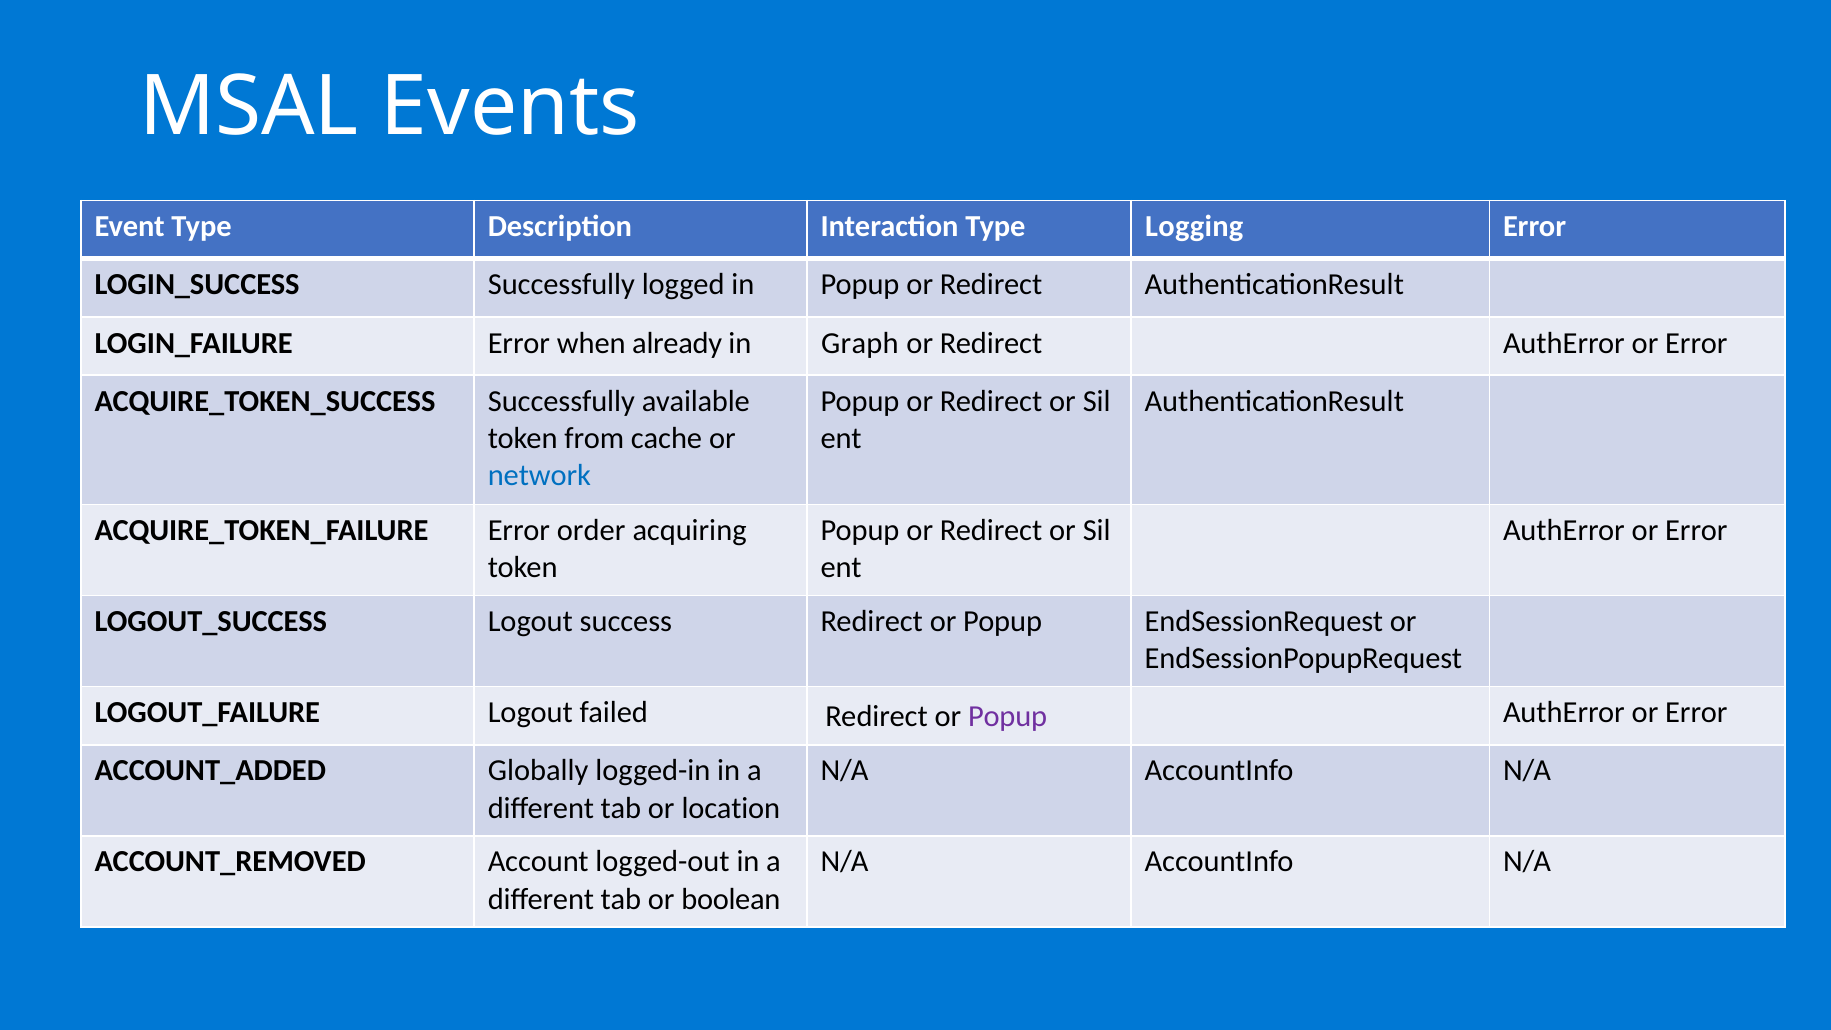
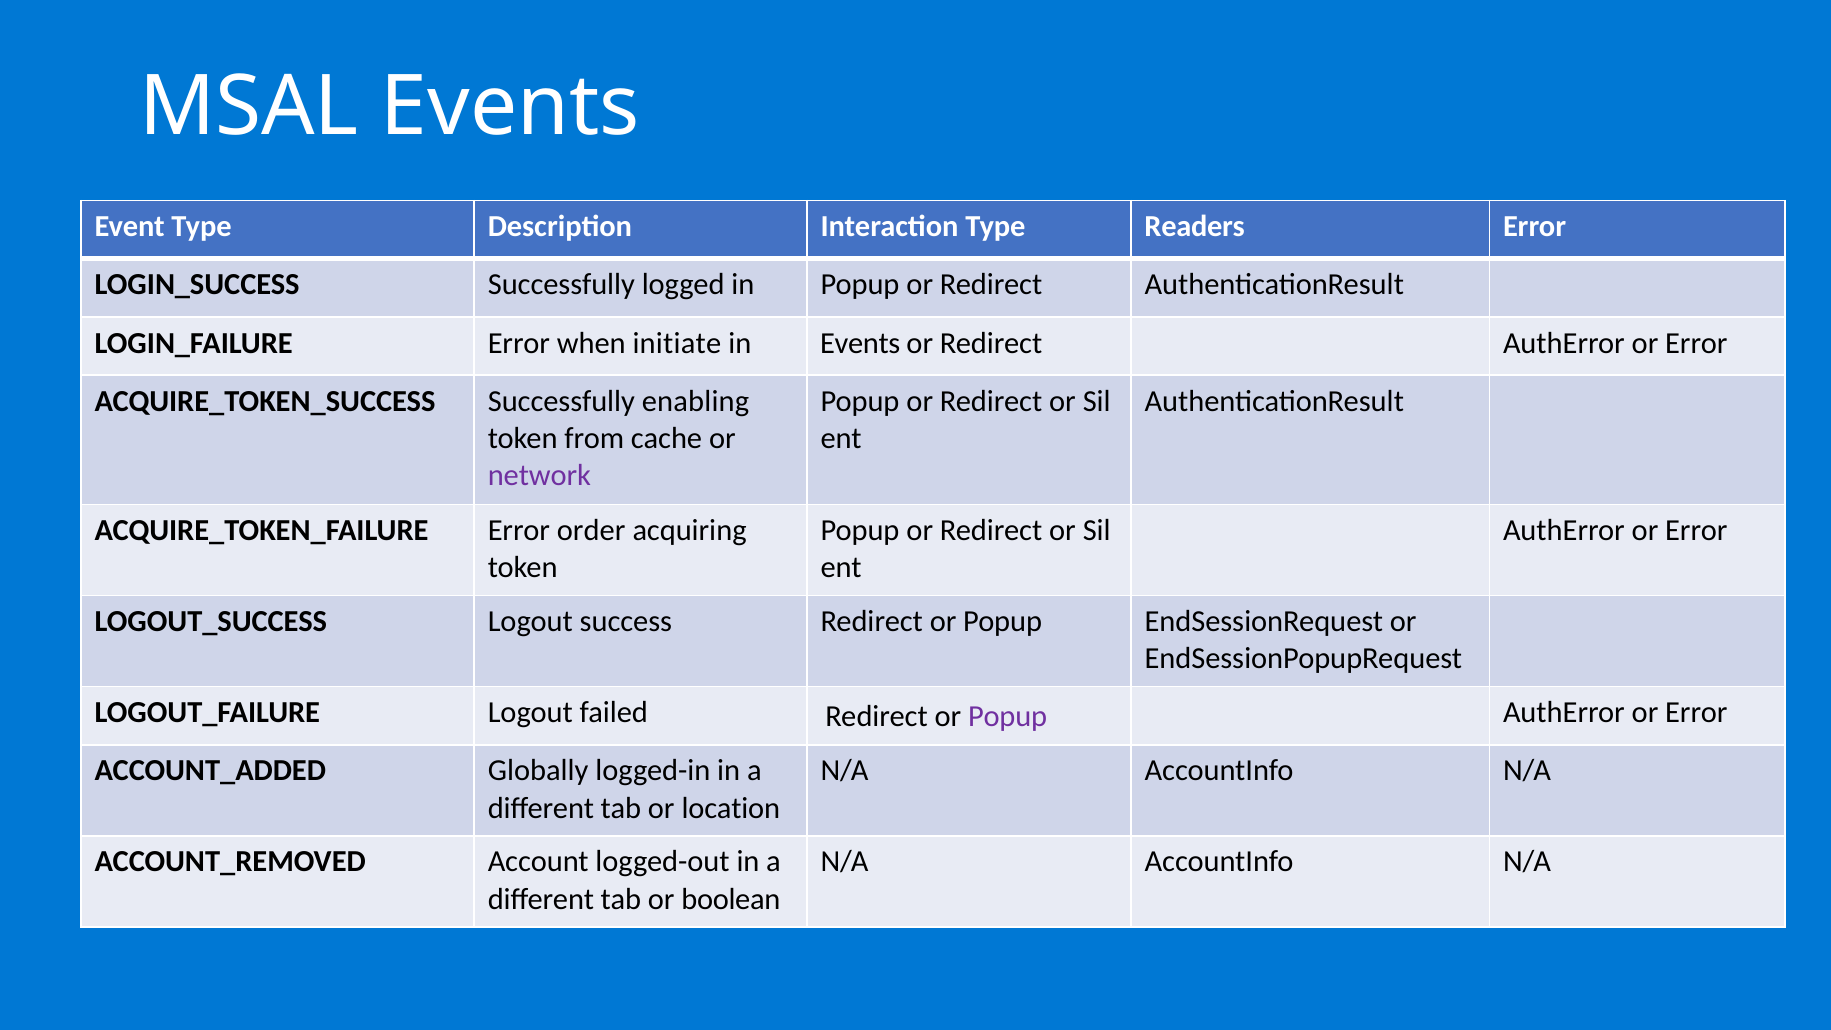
Logging: Logging -> Readers
already: already -> initiate
in Graph: Graph -> Events
available: available -> enabling
network colour: blue -> purple
